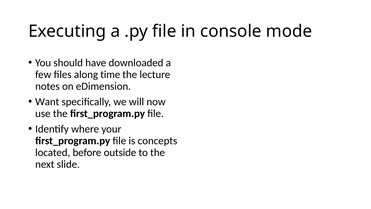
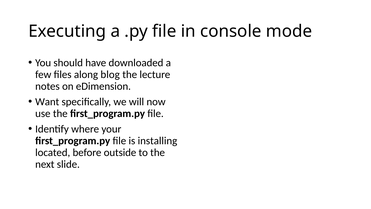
time: time -> blog
concepts: concepts -> installing
